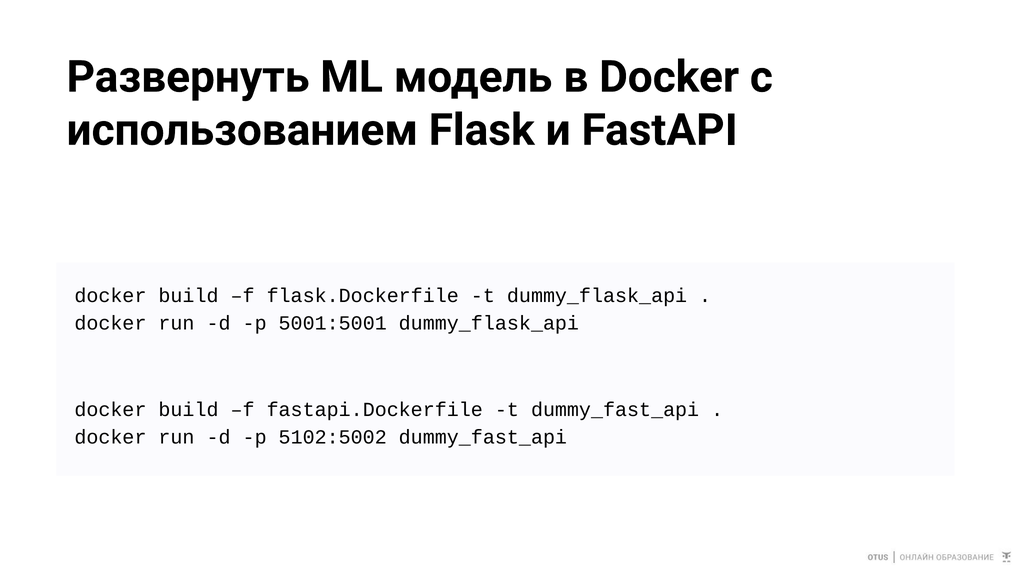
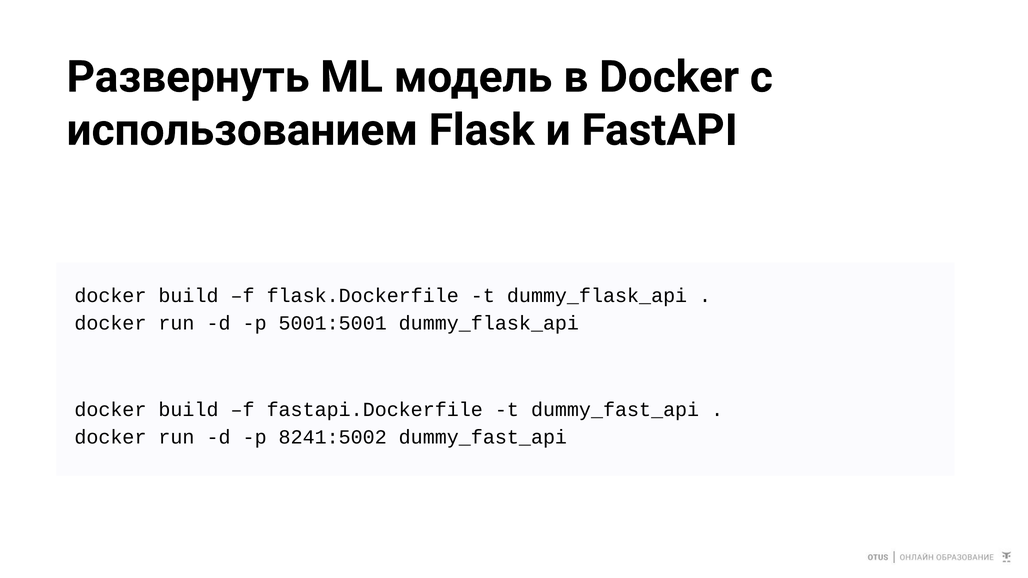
5102:5002: 5102:5002 -> 8241:5002
